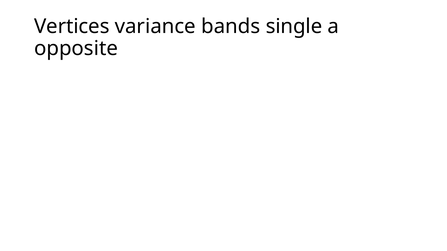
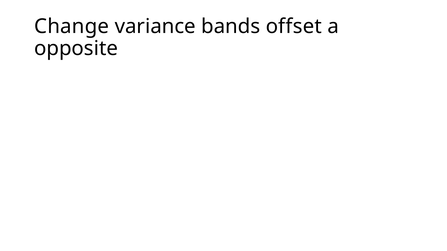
Vertices: Vertices -> Change
single: single -> offset
